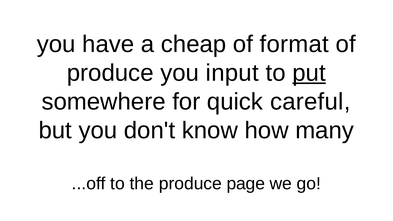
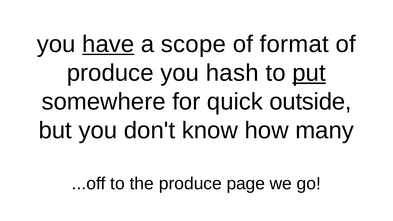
have underline: none -> present
cheap: cheap -> scope
input: input -> hash
careful: careful -> outside
